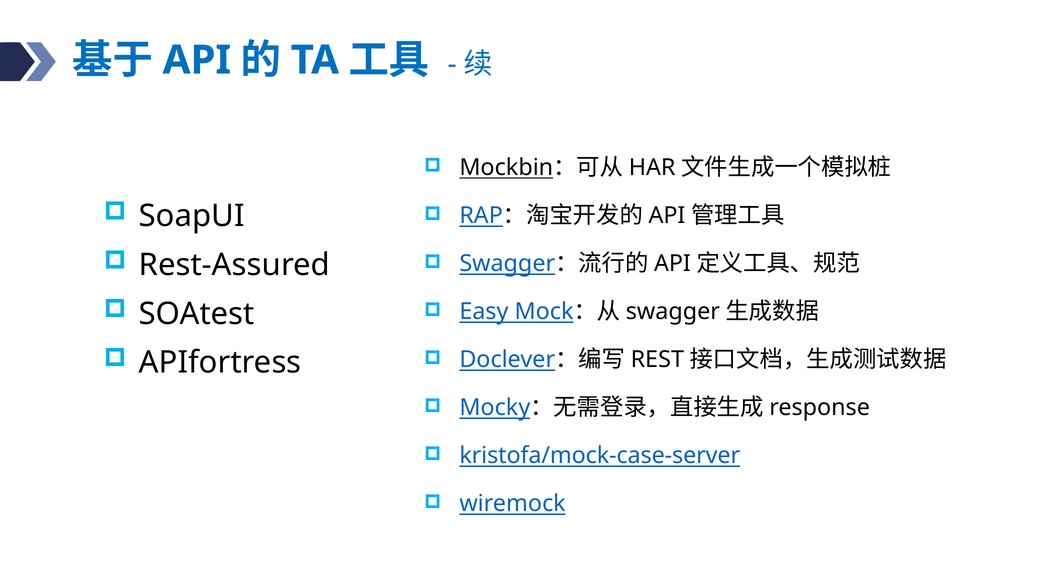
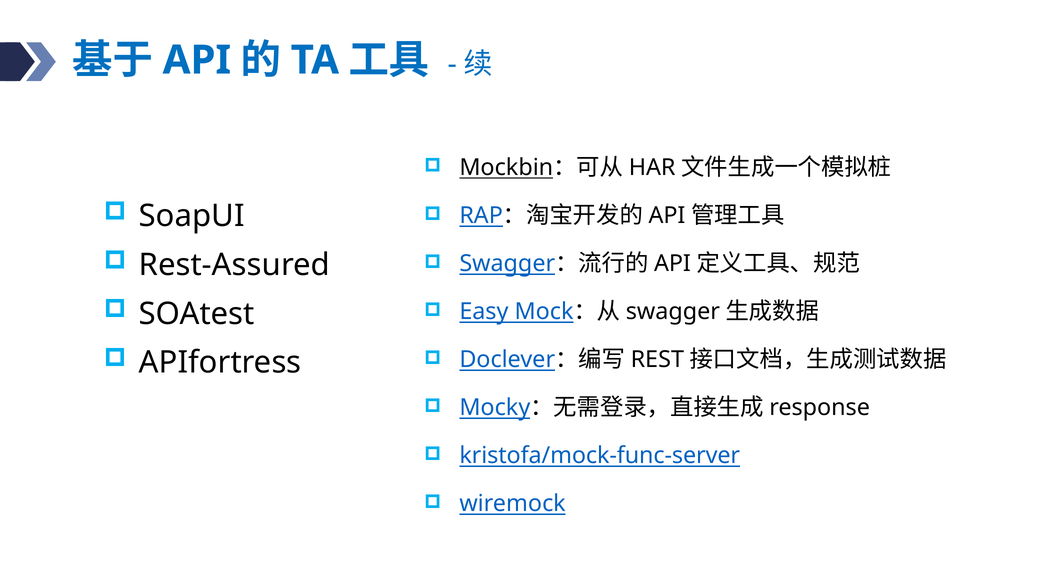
kristofa/mock-case-server: kristofa/mock-case-server -> kristofa/mock-func-server
